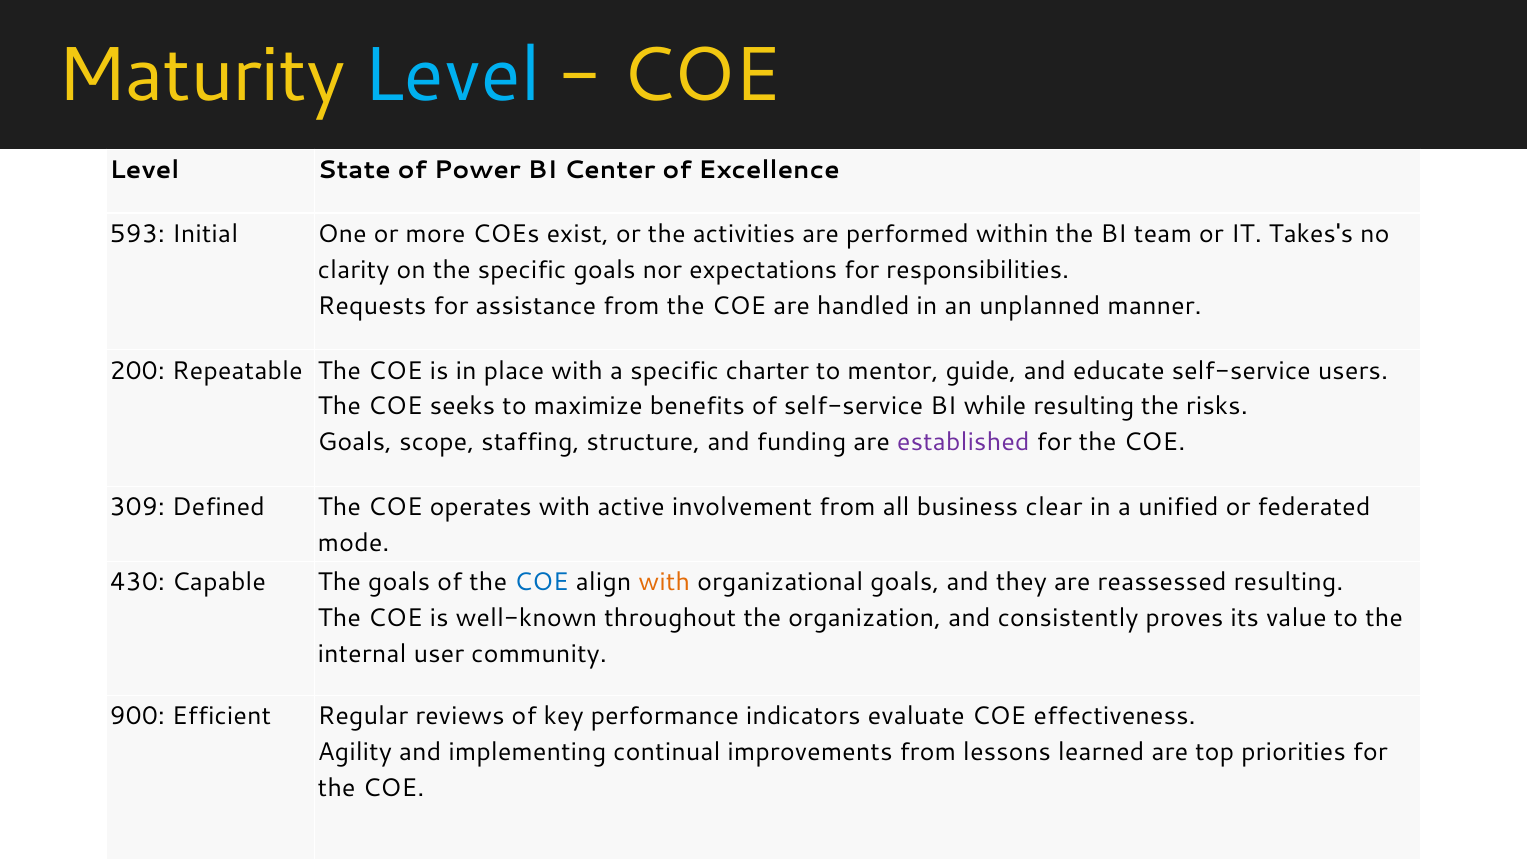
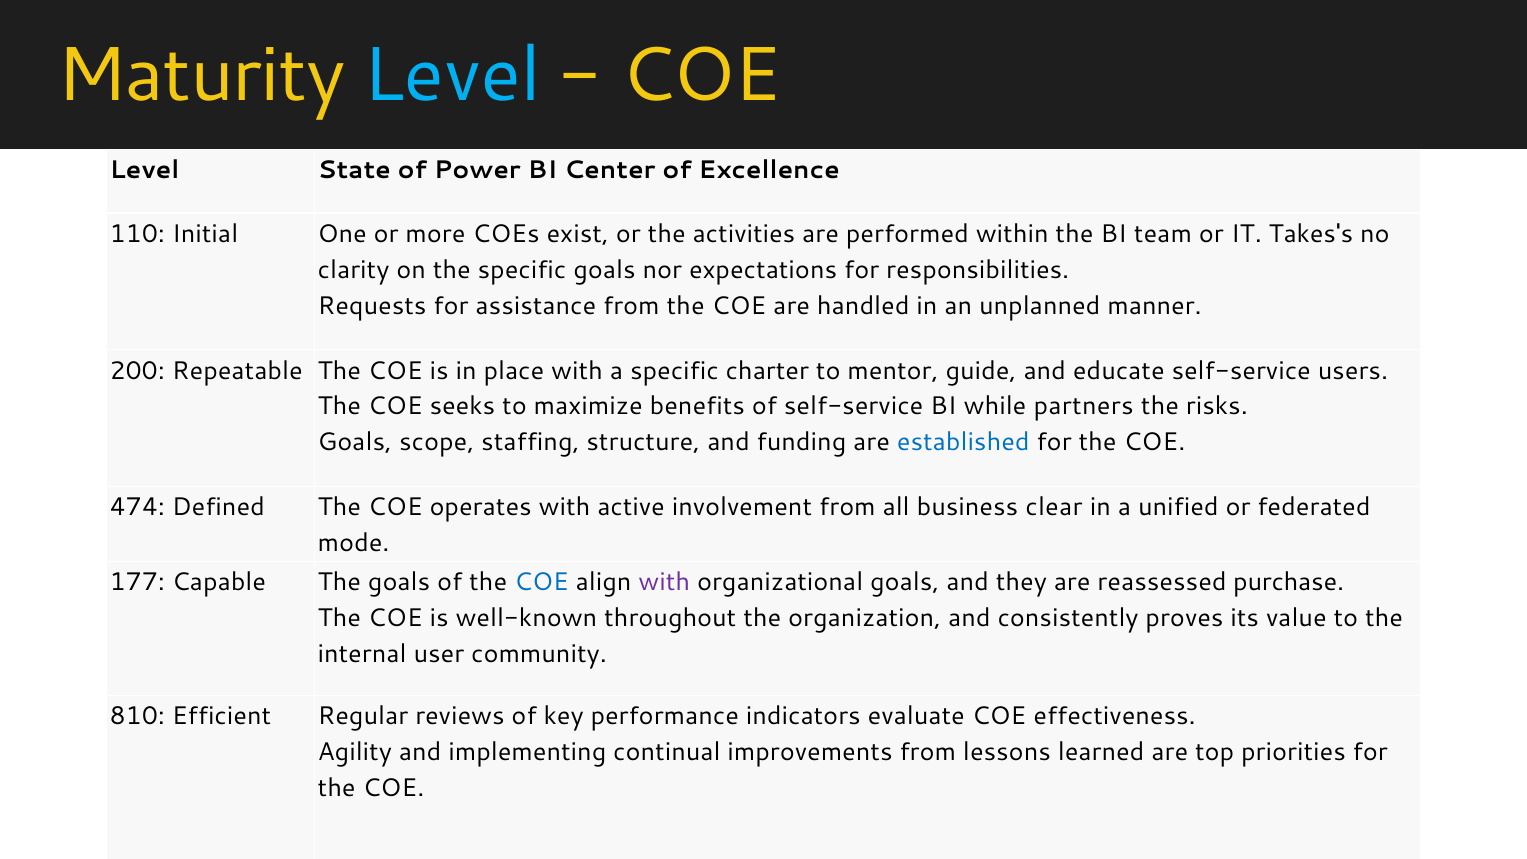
593: 593 -> 110
while resulting: resulting -> partners
established colour: purple -> blue
309: 309 -> 474
430: 430 -> 177
with at (664, 582) colour: orange -> purple
reassessed resulting: resulting -> purchase
900: 900 -> 810
